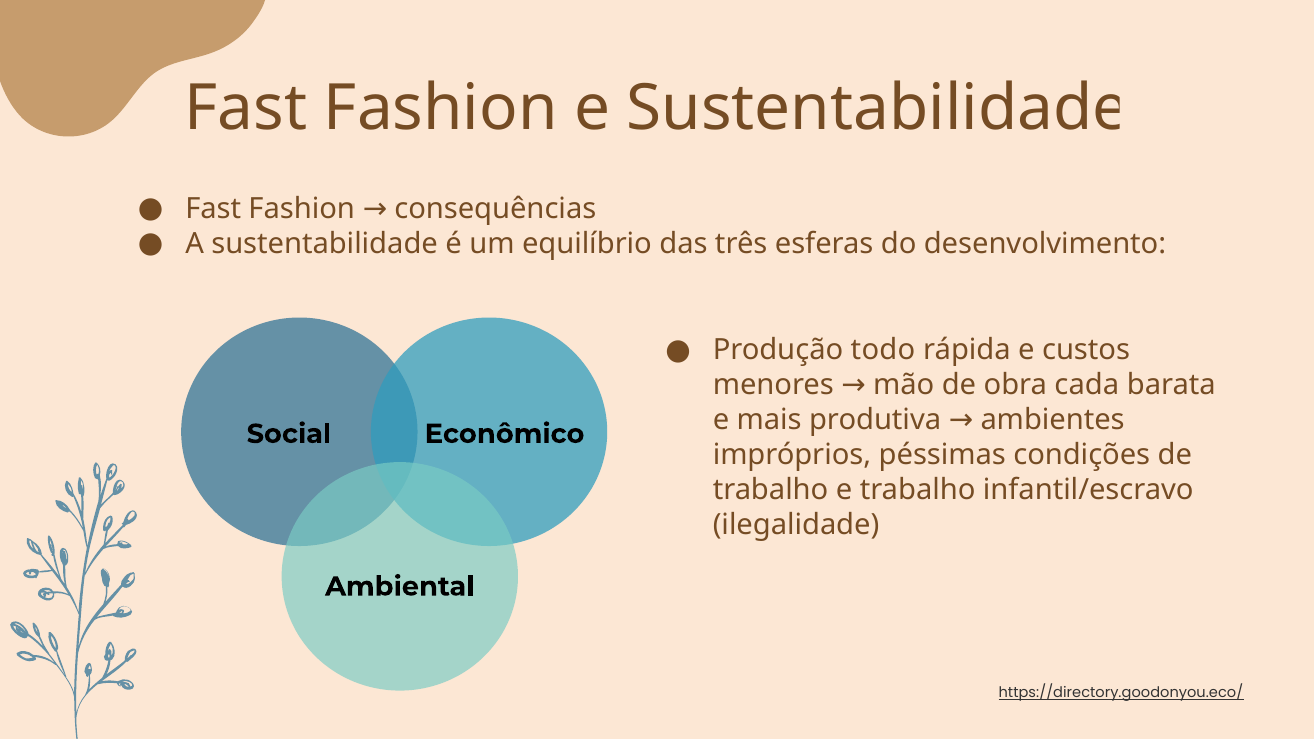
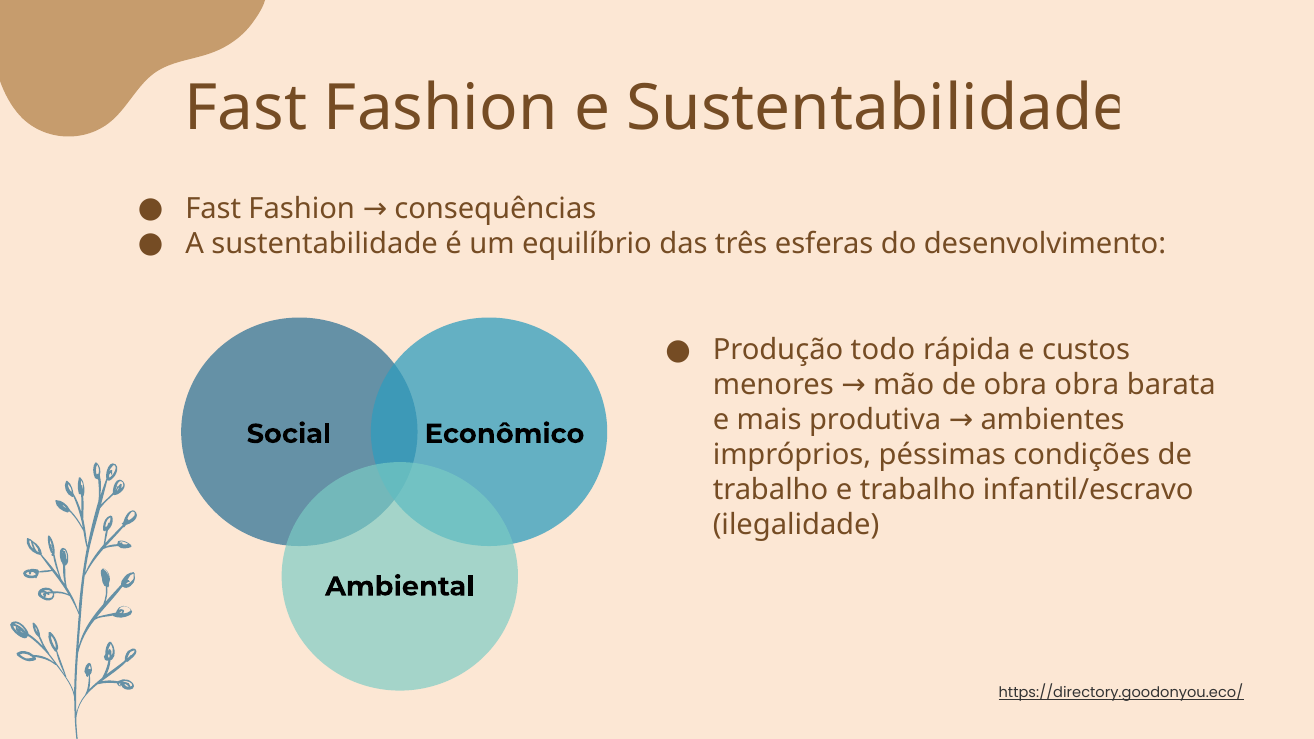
obra cada: cada -> obra
